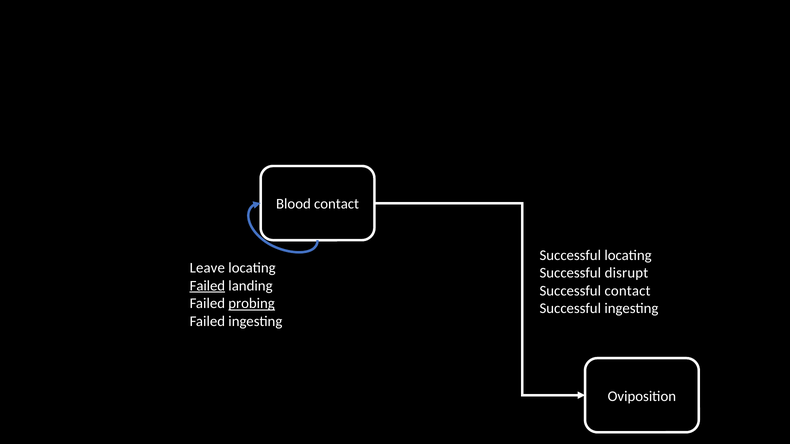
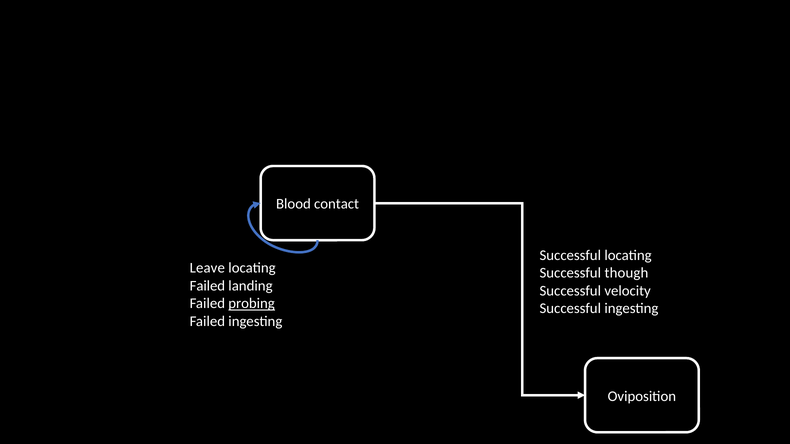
disrupt: disrupt -> though
Failed at (207, 286) underline: present -> none
contact at (628, 291): contact -> velocity
